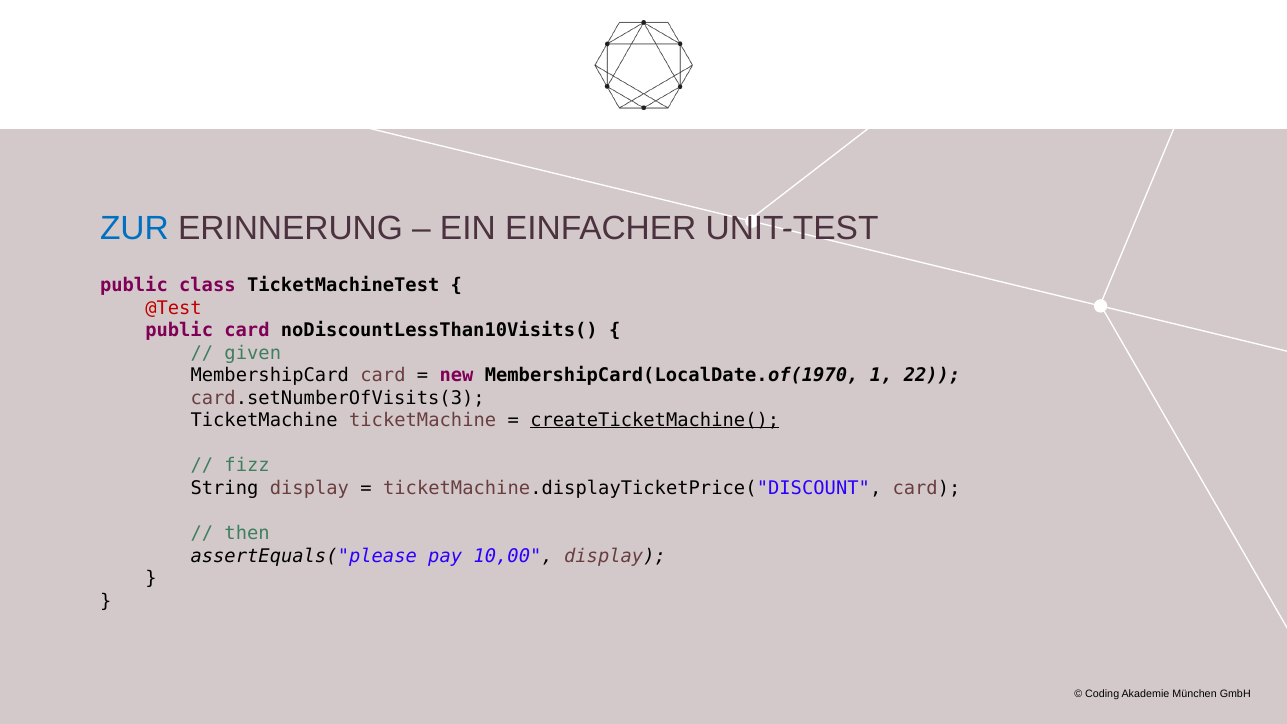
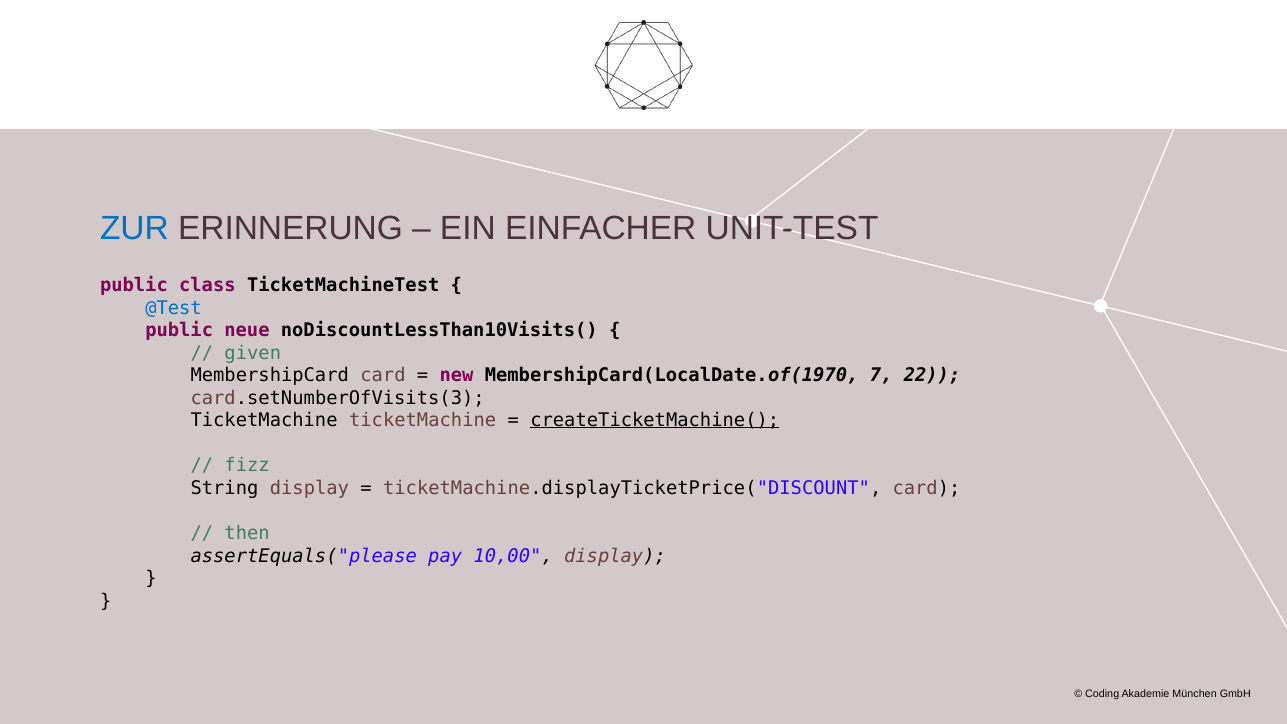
@Test colour: red -> blue
public card: card -> neue
1: 1 -> 7
